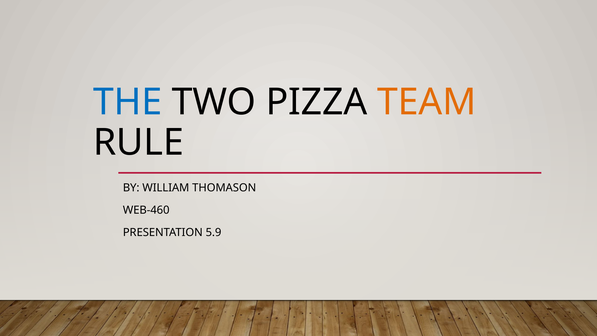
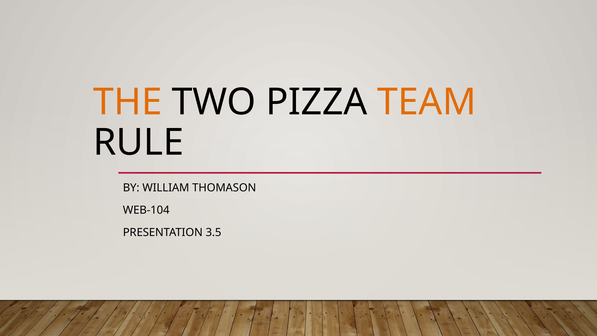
THE colour: blue -> orange
WEB-460: WEB-460 -> WEB-104
5.9: 5.9 -> 3.5
